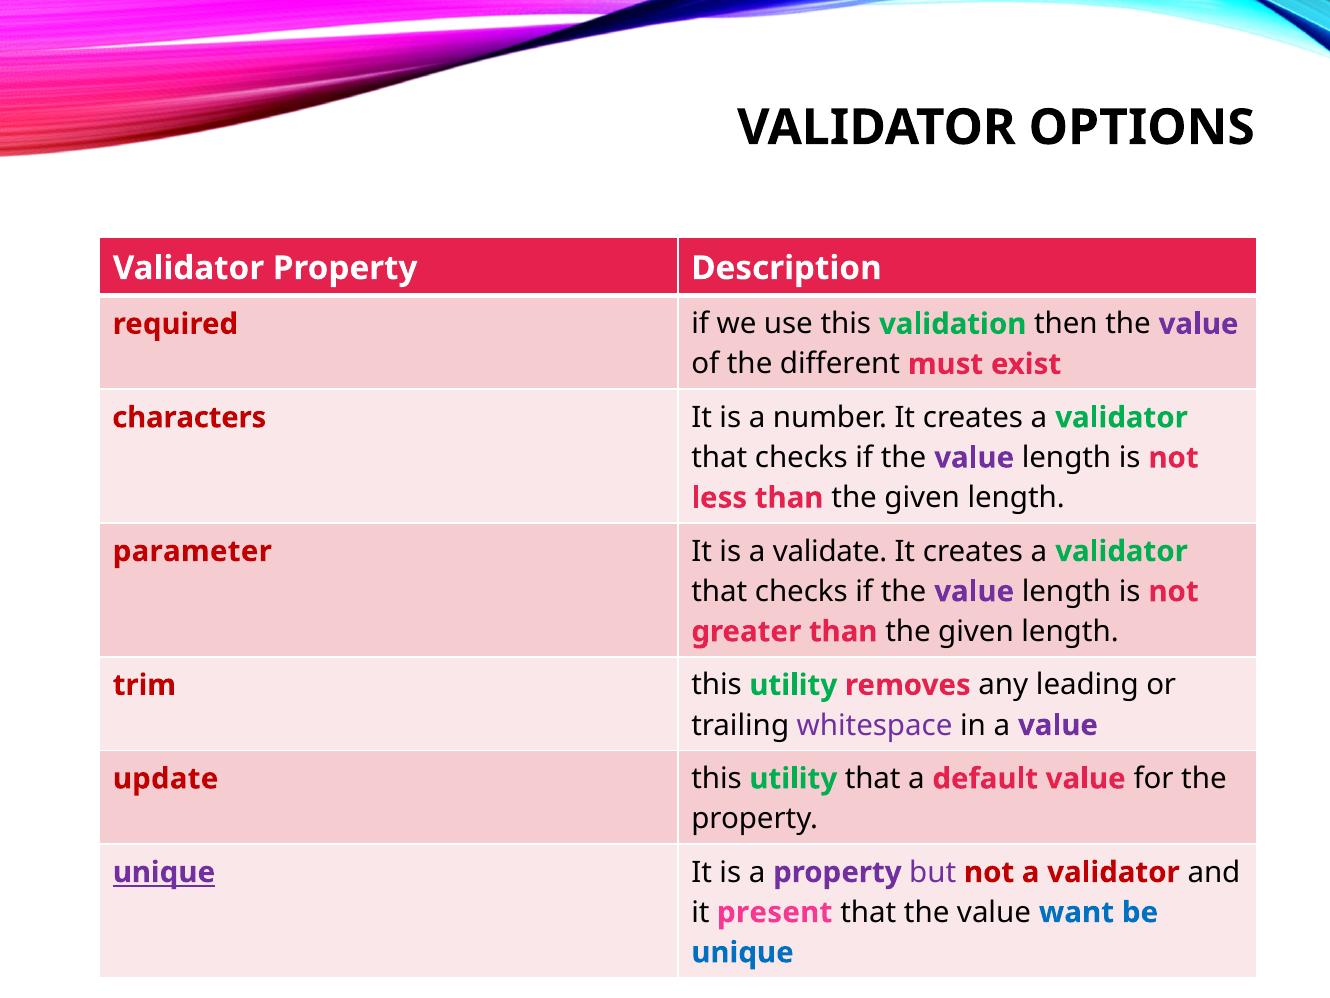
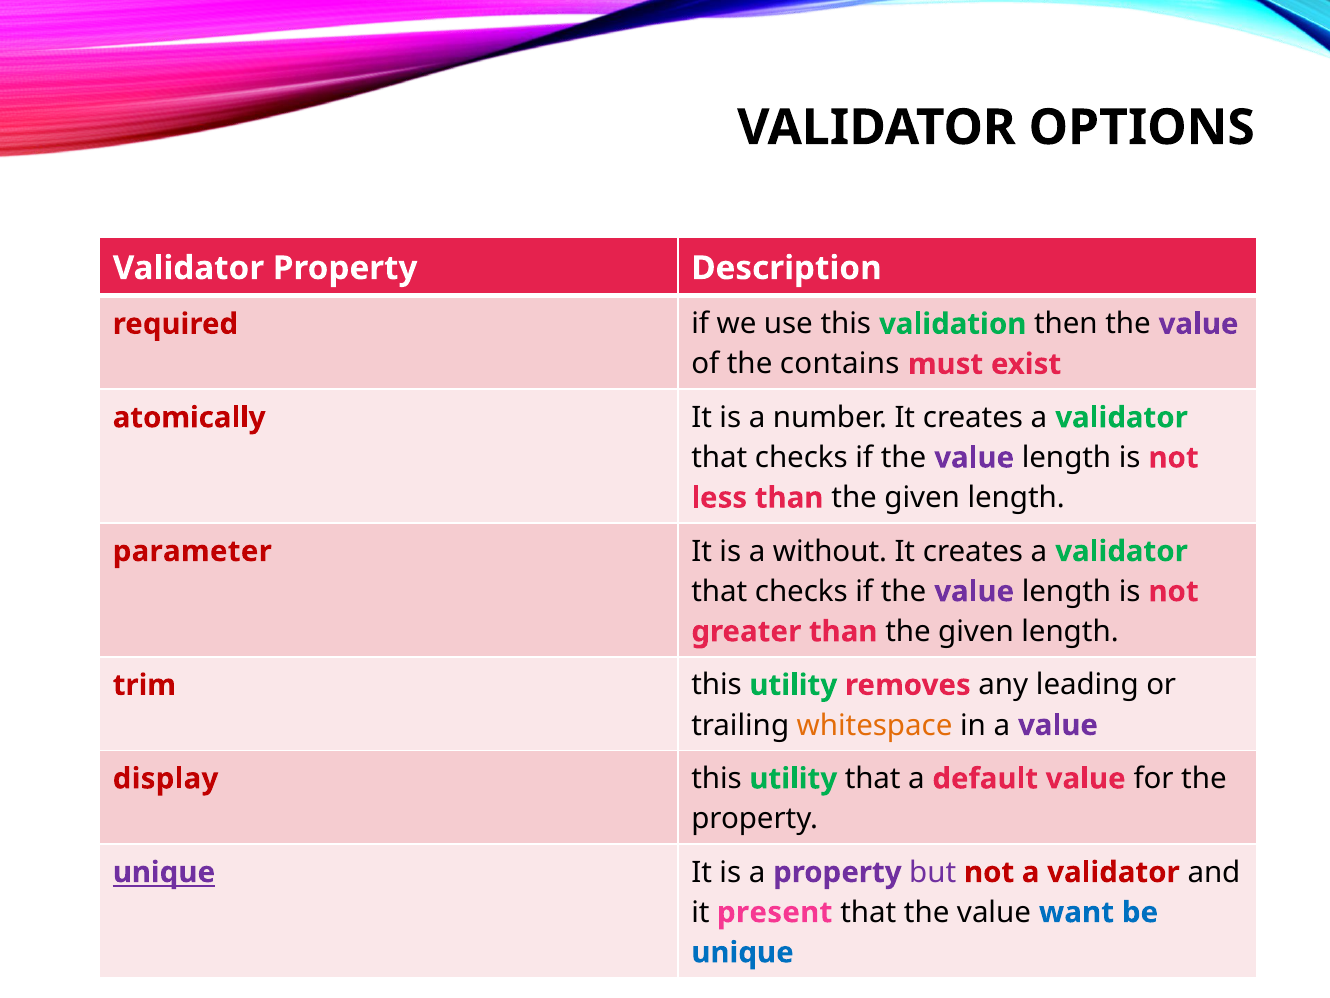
different: different -> contains
characters: characters -> atomically
validate: validate -> without
whitespace colour: purple -> orange
update: update -> display
